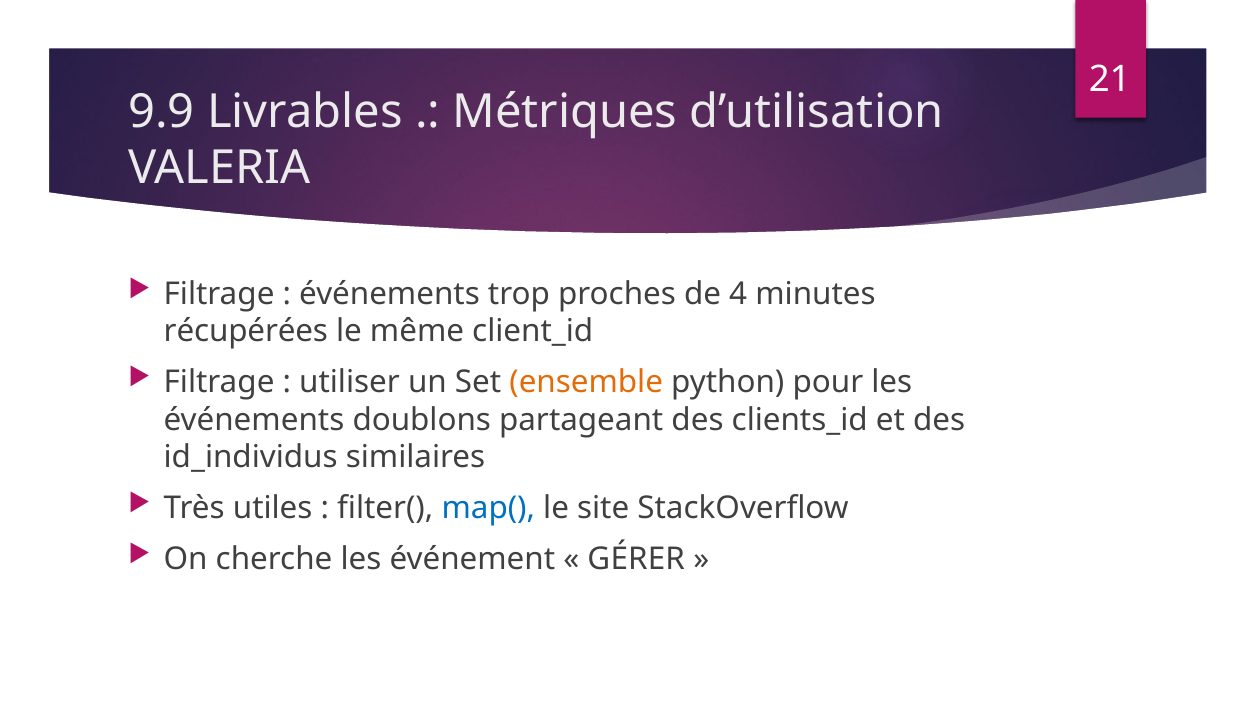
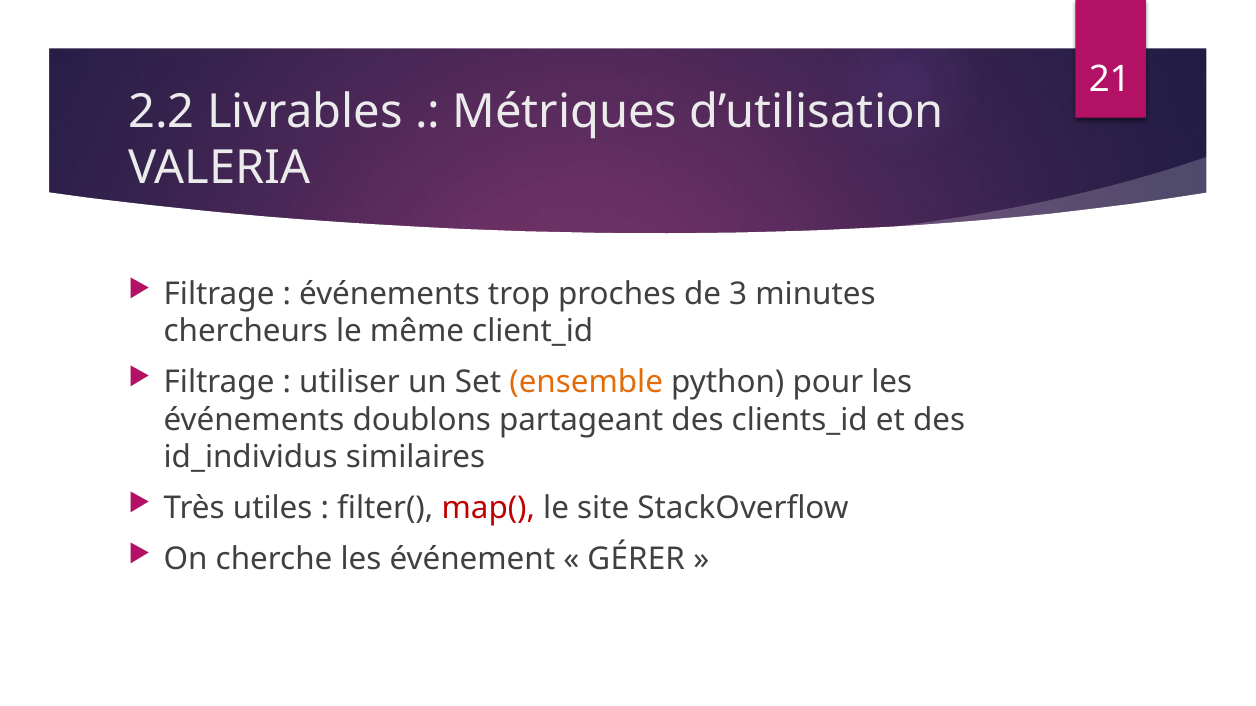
9.9: 9.9 -> 2.2
4: 4 -> 3
récupérées: récupérées -> chercheurs
map( colour: blue -> red
